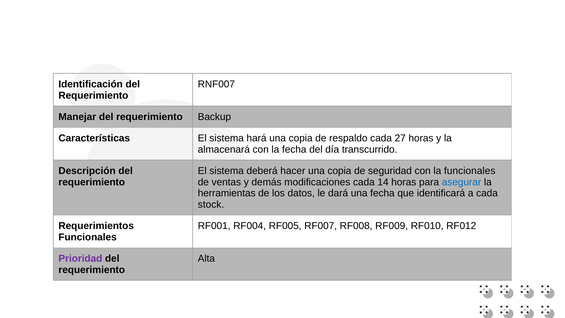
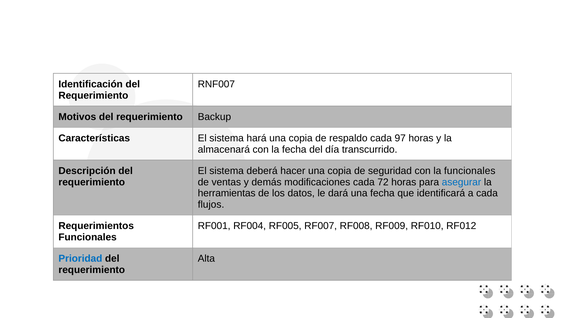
Manejar: Manejar -> Motivos
27: 27 -> 97
14: 14 -> 72
stock: stock -> flujos
Prioridad colour: purple -> blue
